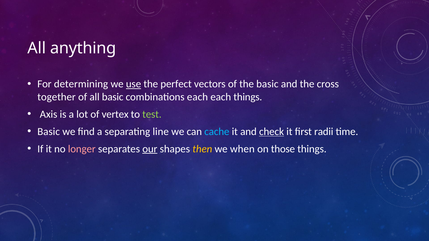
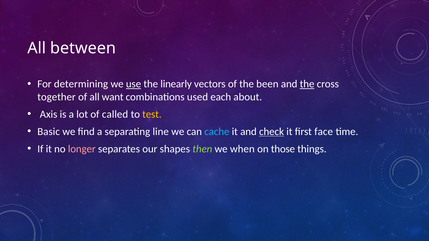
anything: anything -> between
perfect: perfect -> linearly
the basic: basic -> been
the at (307, 84) underline: none -> present
all basic: basic -> want
combinations each: each -> used
each things: things -> about
vertex: vertex -> called
test colour: light green -> yellow
radii: radii -> face
our underline: present -> none
then colour: yellow -> light green
